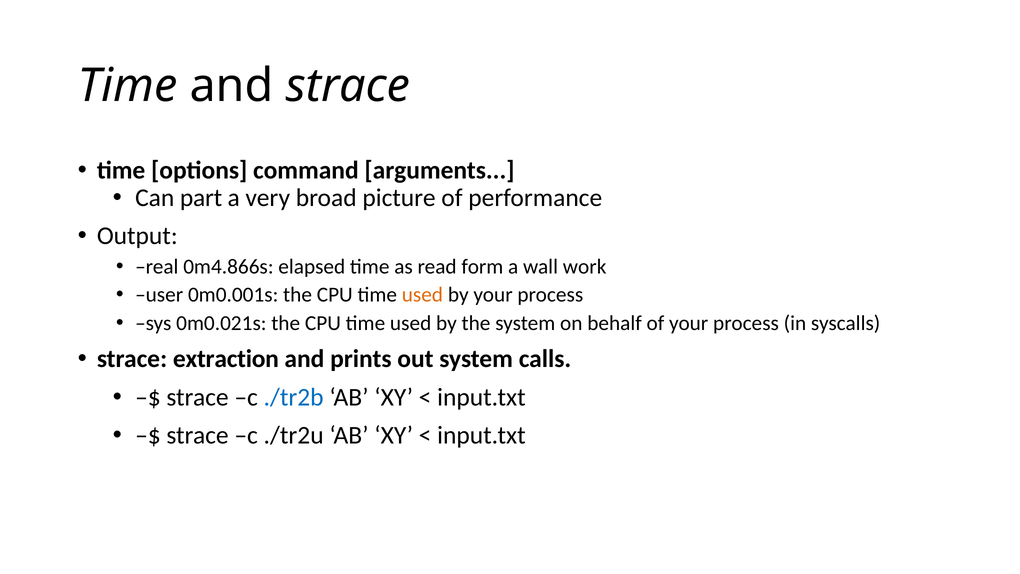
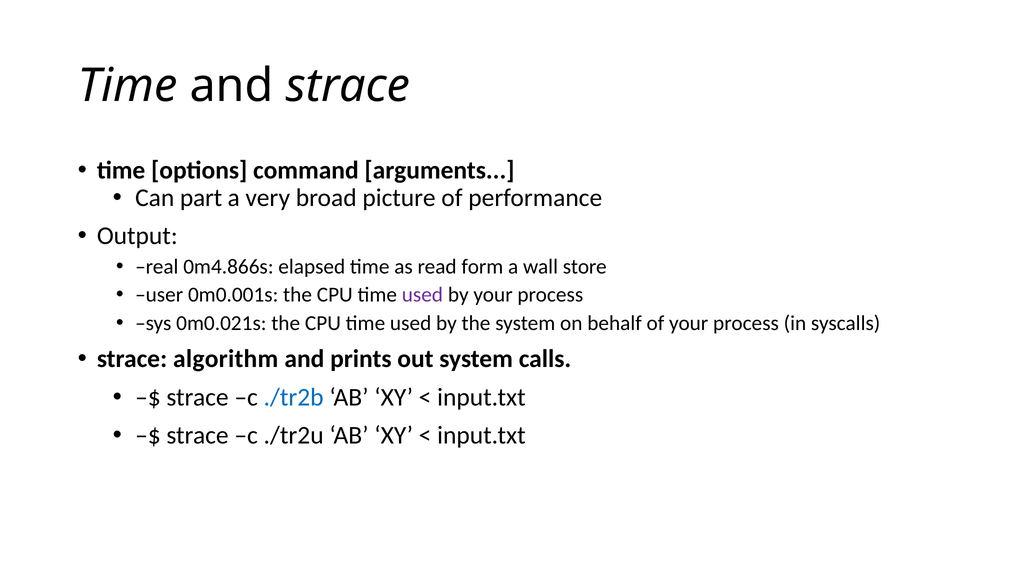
work: work -> store
used at (422, 295) colour: orange -> purple
extraction: extraction -> algorithm
